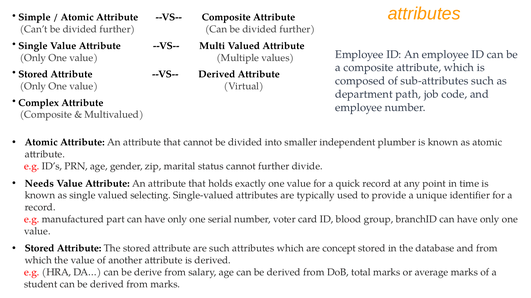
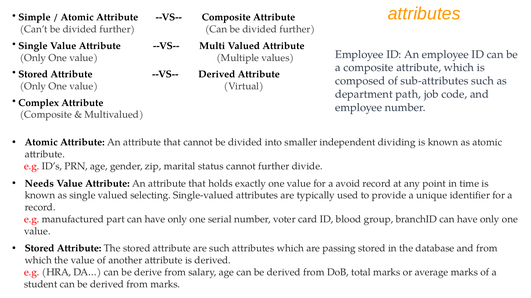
plumber: plumber -> dividing
quick: quick -> avoid
concept: concept -> passing
